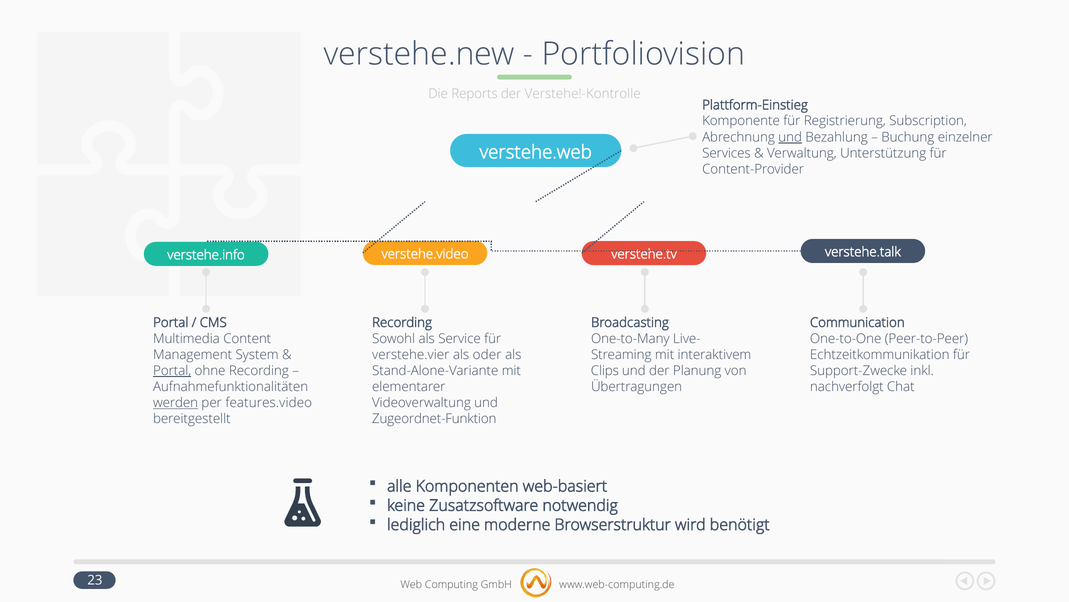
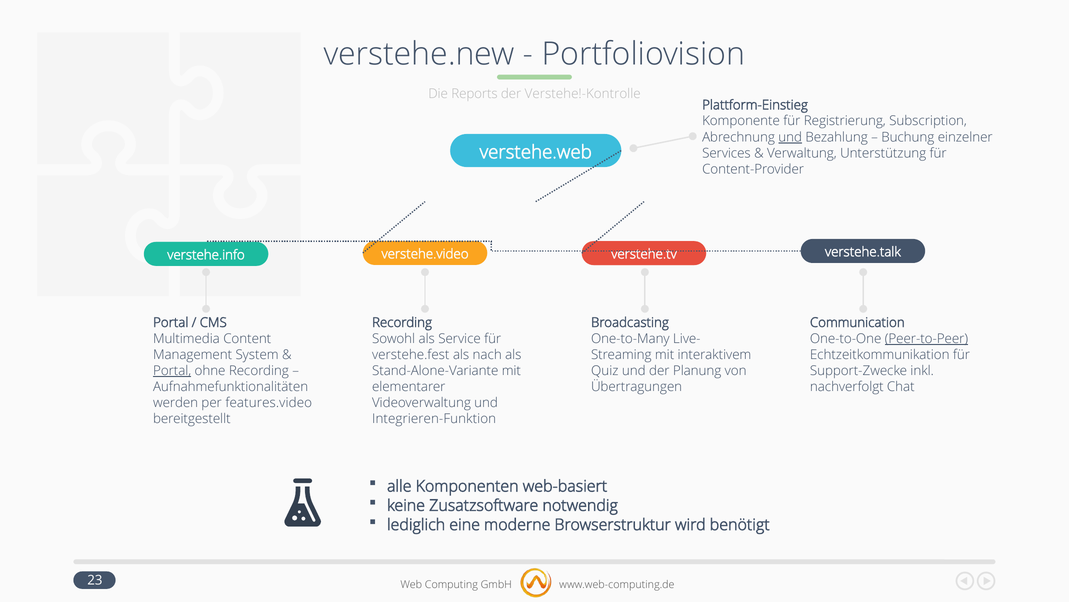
Peer-to-Peer underline: none -> present
verstehe.vier: verstehe.vier -> verstehe.fest
oder: oder -> nach
Clips: Clips -> Quiz
werden underline: present -> none
Zugeordnet-Funktion: Zugeordnet-Funktion -> Integrieren-Funktion
